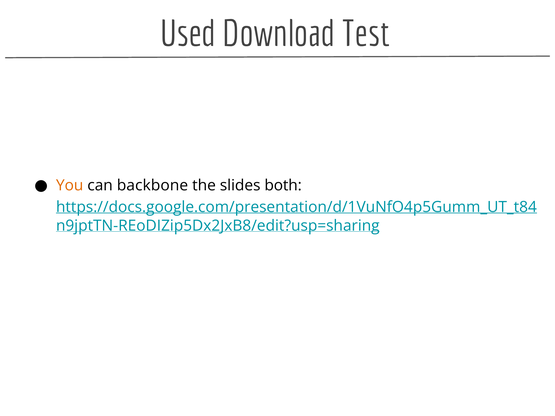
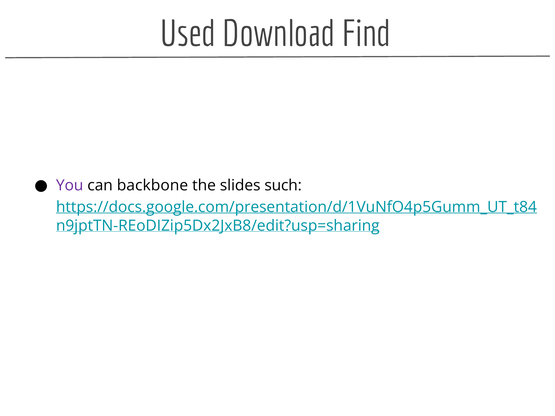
Test: Test -> Find
You colour: orange -> purple
both: both -> such
